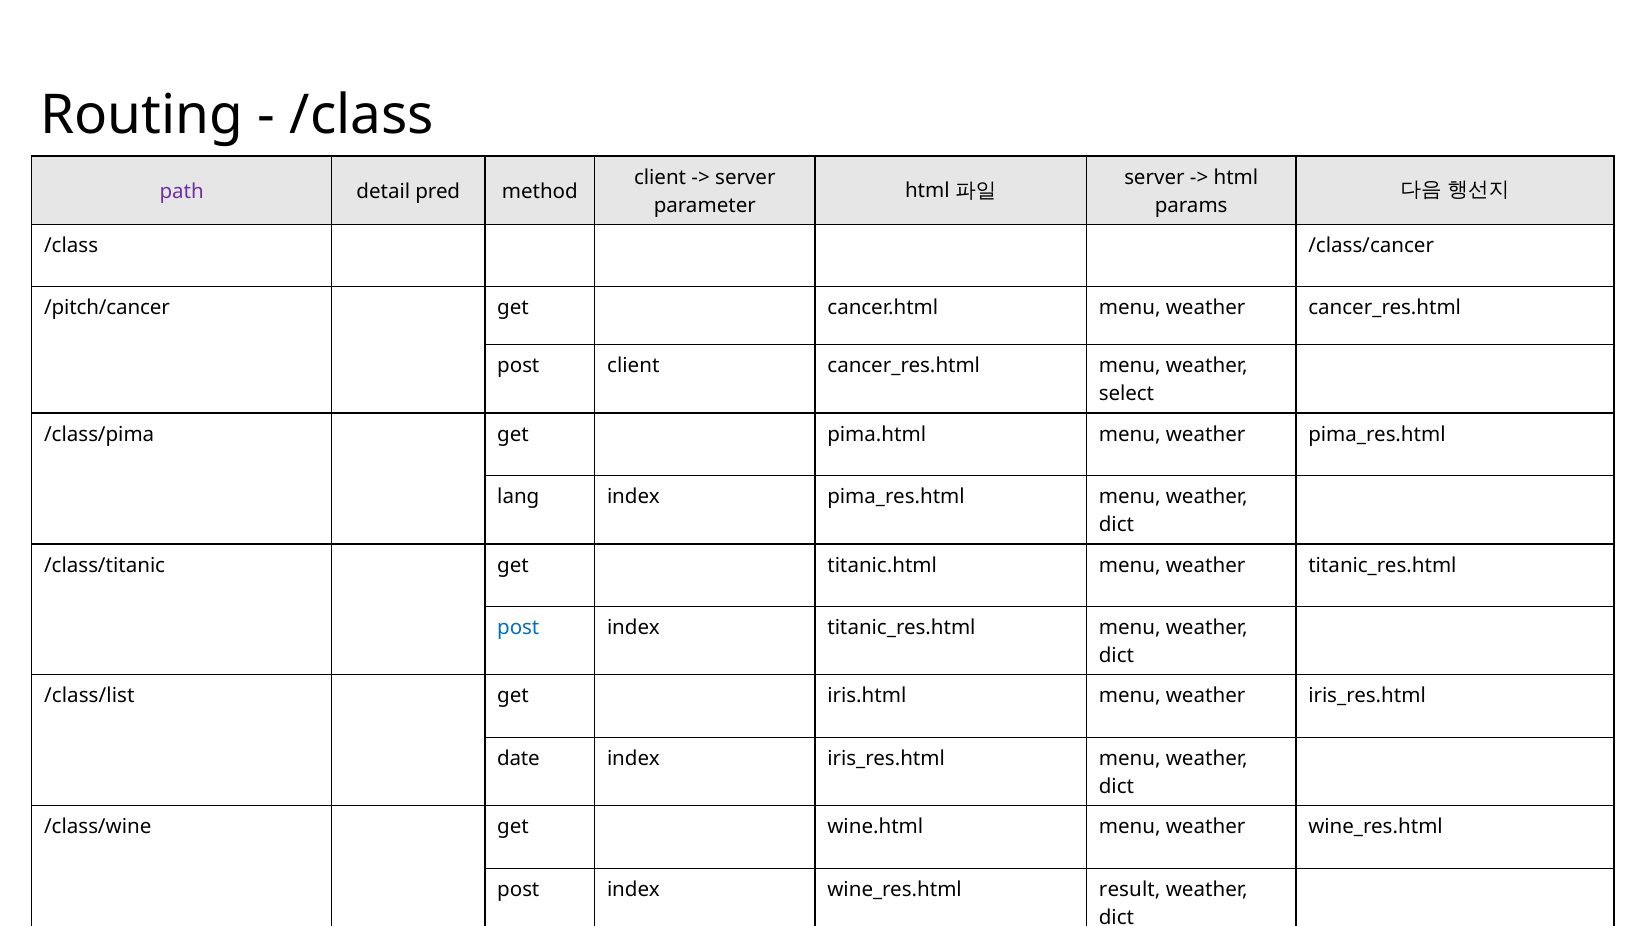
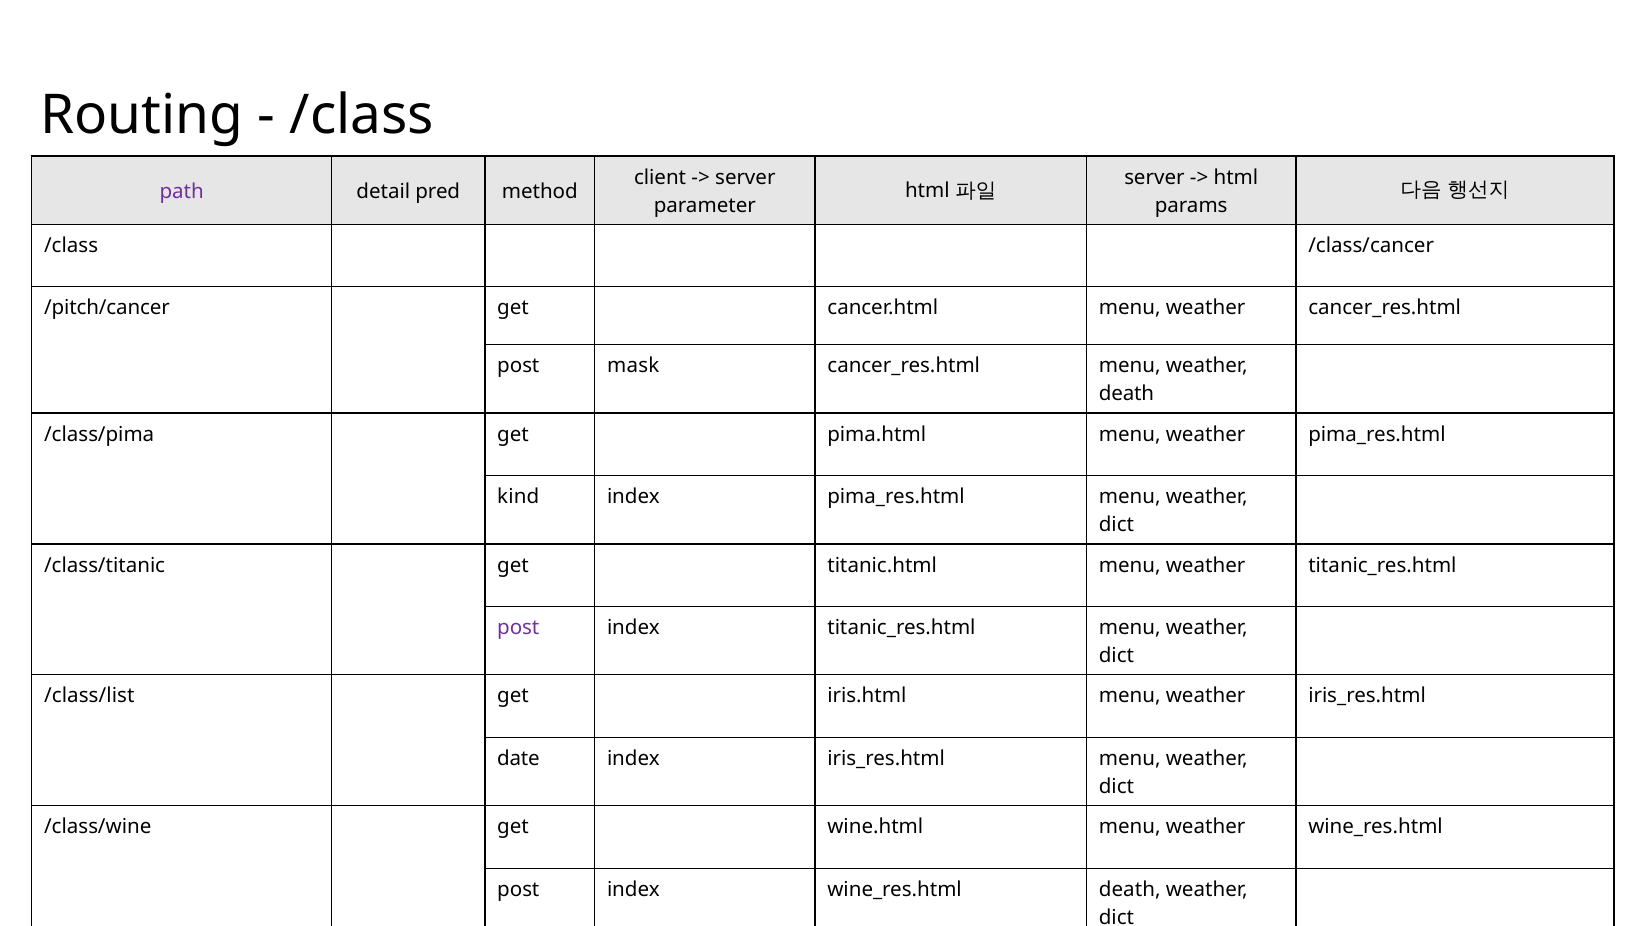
post client: client -> mask
select at (1126, 394): select -> death
lang: lang -> kind
post at (518, 628) colour: blue -> purple
result at (1130, 890): result -> death
